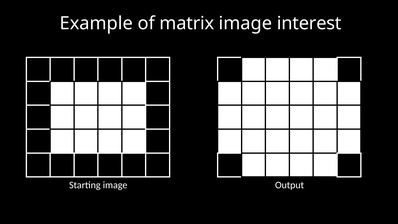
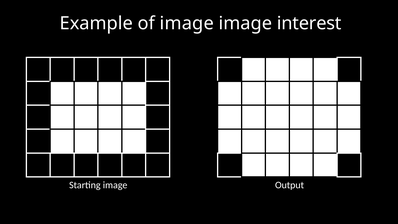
of matrix: matrix -> image
